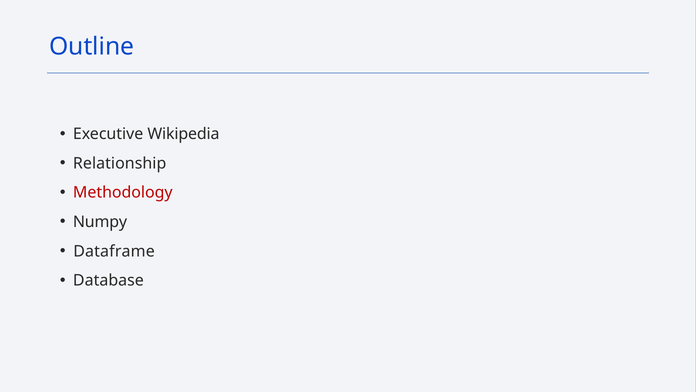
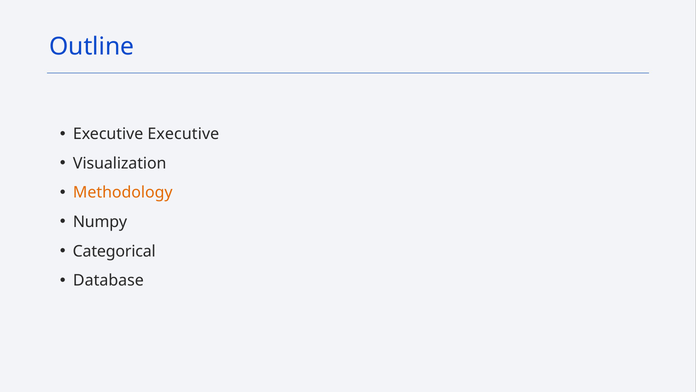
Executive Wikipedia: Wikipedia -> Executive
Relationship: Relationship -> Visualization
Methodology colour: red -> orange
Dataframe: Dataframe -> Categorical
